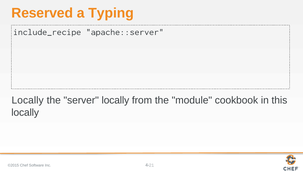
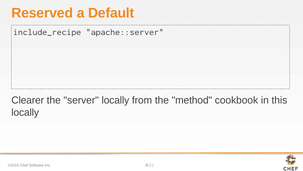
Typing: Typing -> Default
Locally at (28, 100): Locally -> Clearer
module: module -> method
